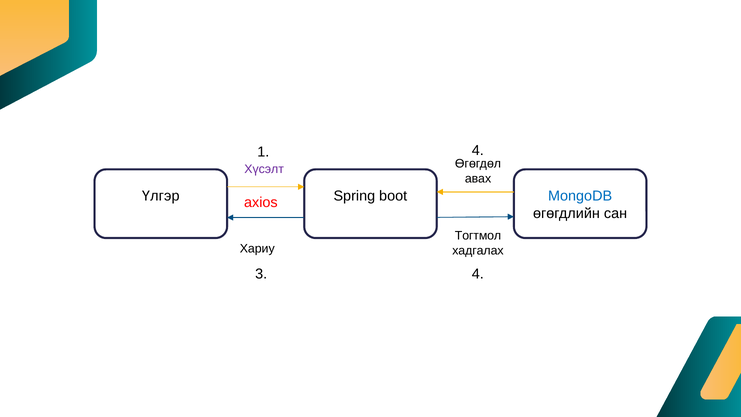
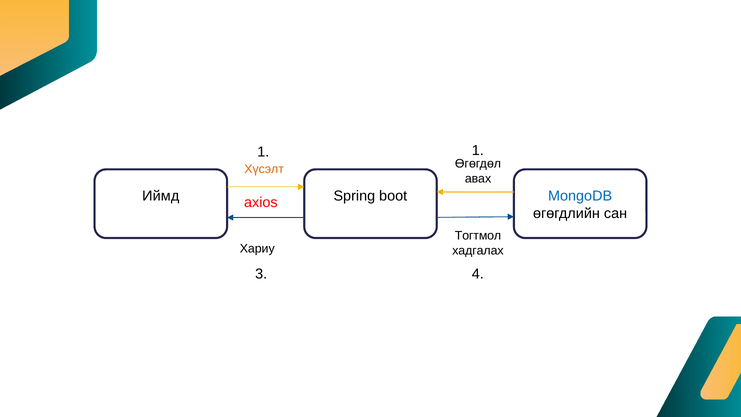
1 4: 4 -> 1
Хүсэлт colour: purple -> orange
Үлгэр: Үлгэр -> Иймд
